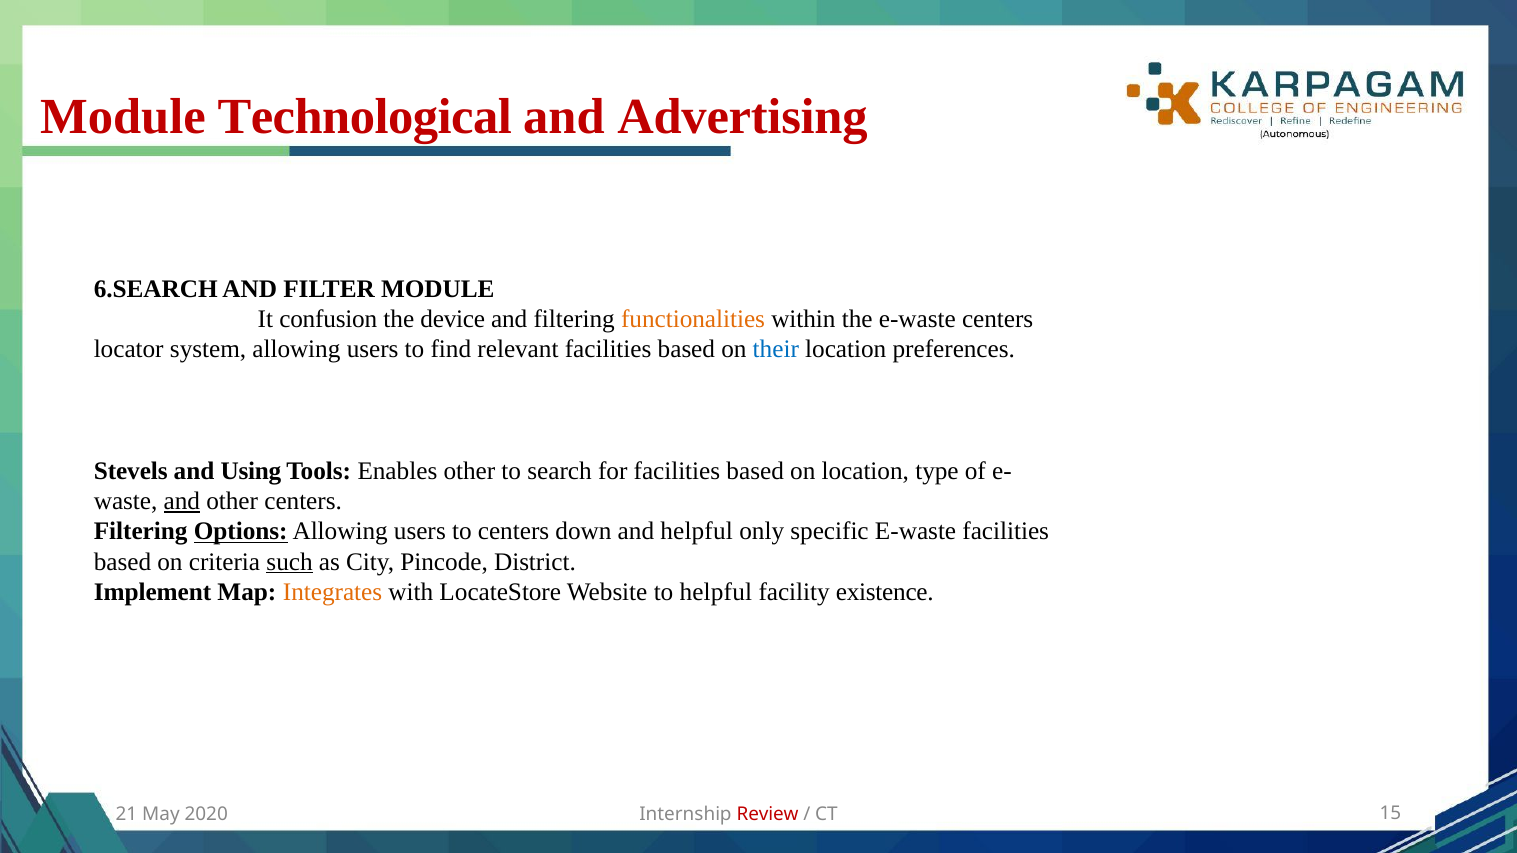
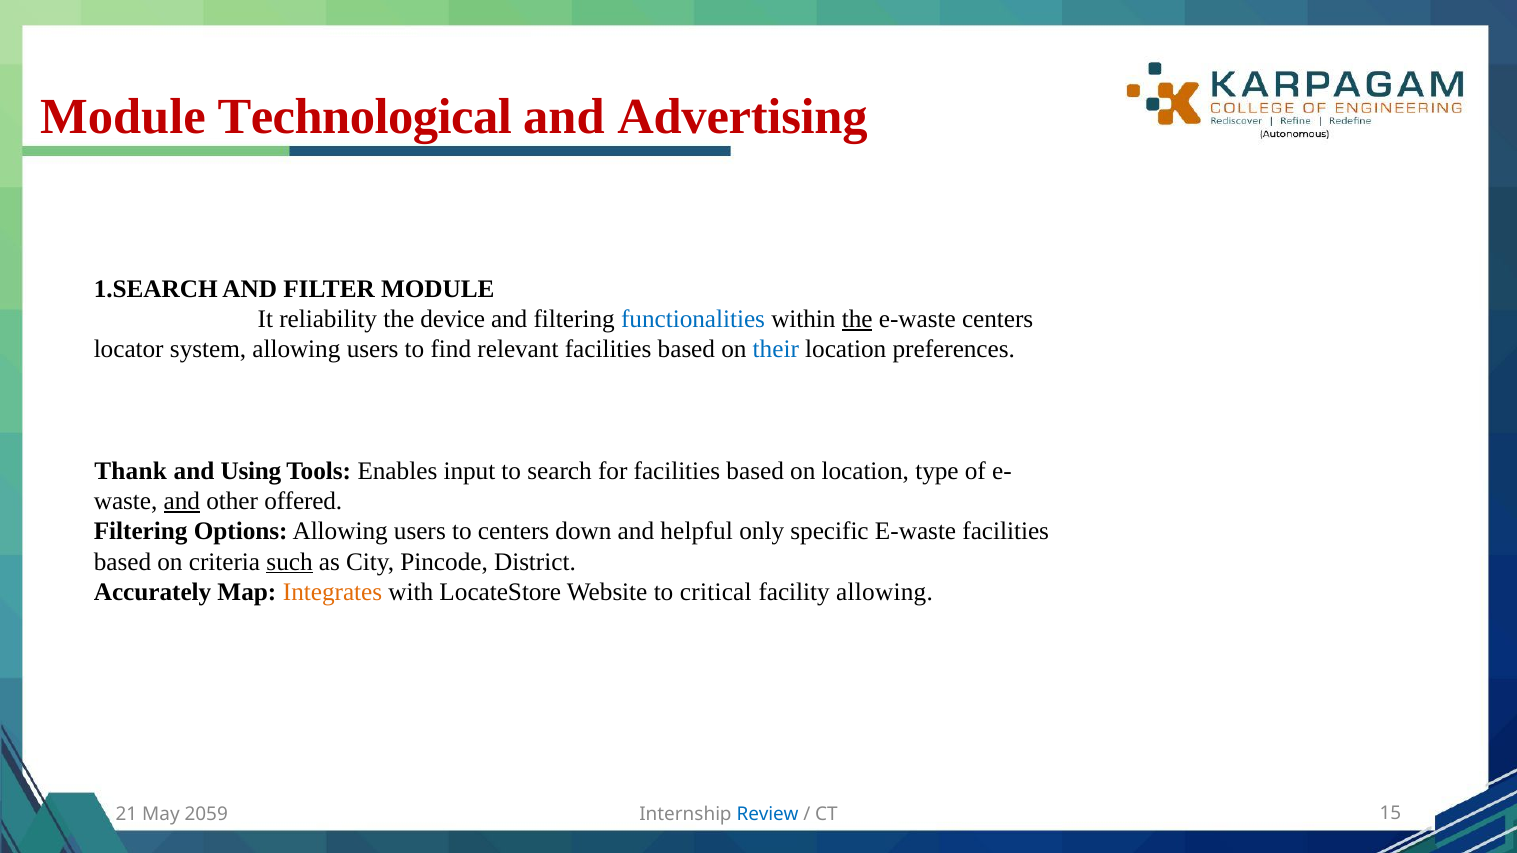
6.SEARCH: 6.SEARCH -> 1.SEARCH
confusion: confusion -> reliability
functionalities colour: orange -> blue
the at (857, 319) underline: none -> present
Stevels: Stevels -> Thank
Enables other: other -> input
other centers: centers -> offered
Options underline: present -> none
Implement: Implement -> Accurately
to helpful: helpful -> critical
facility existence: existence -> allowing
2020: 2020 -> 2059
Review colour: red -> blue
